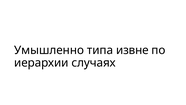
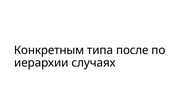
Умышленно: Умышленно -> Конкретным
извне: извне -> после
